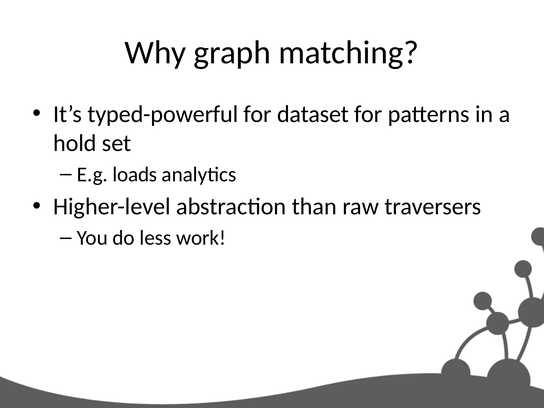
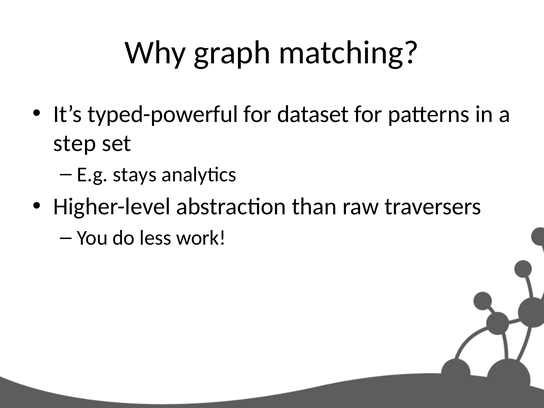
hold: hold -> step
loads: loads -> stays
